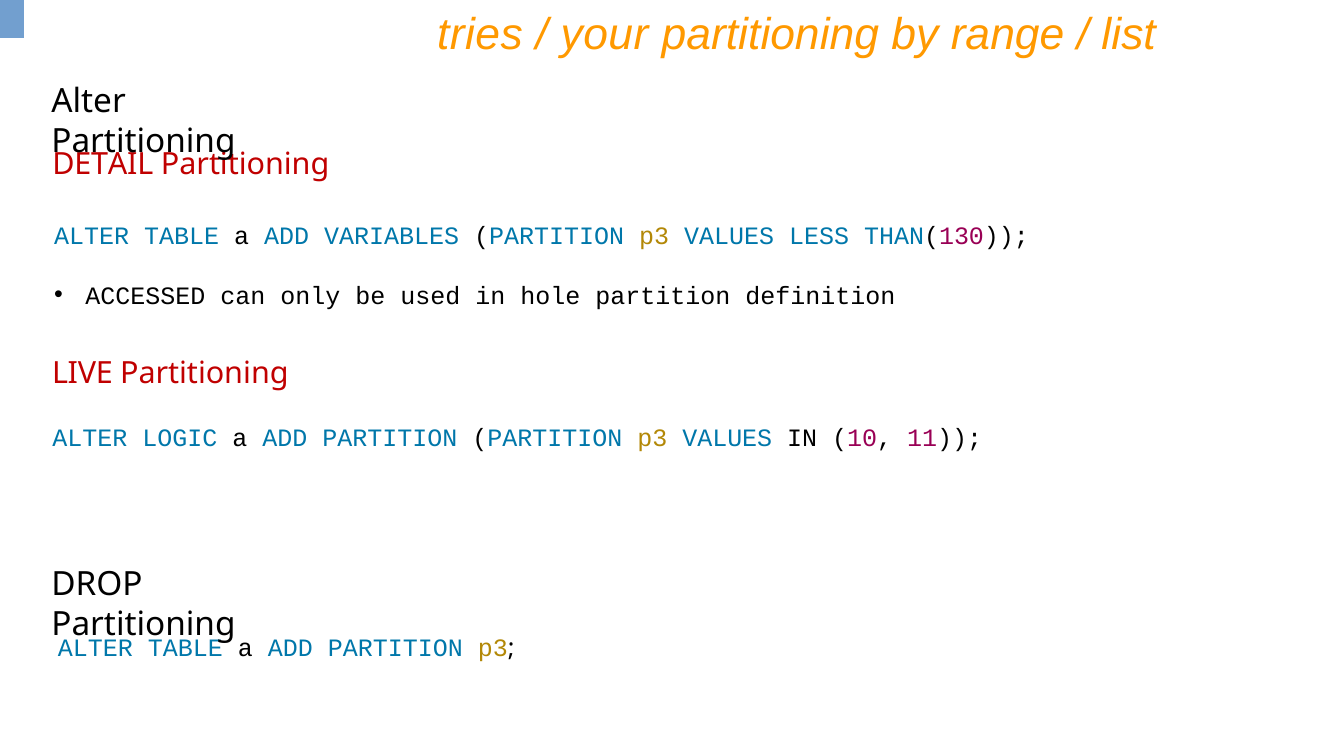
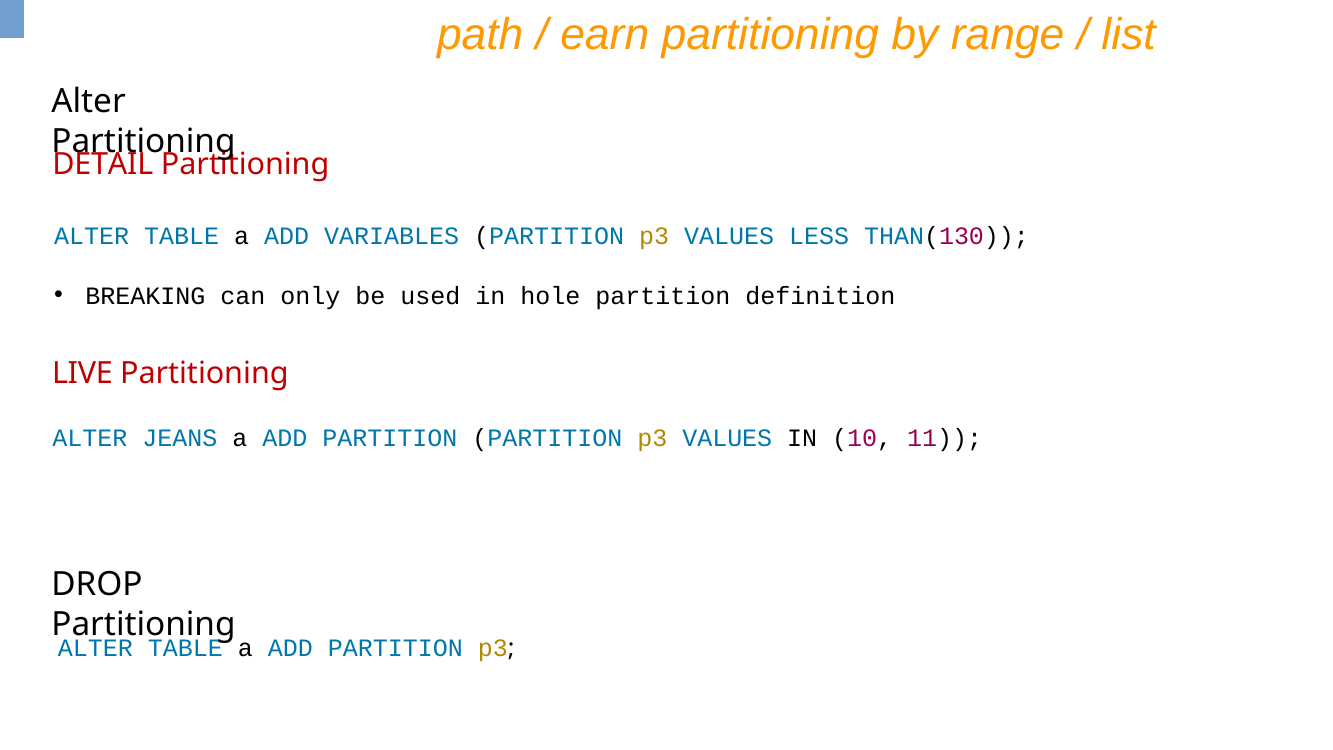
tries: tries -> path
your: your -> earn
ACCESSED: ACCESSED -> BREAKING
LOGIC: LOGIC -> JEANS
